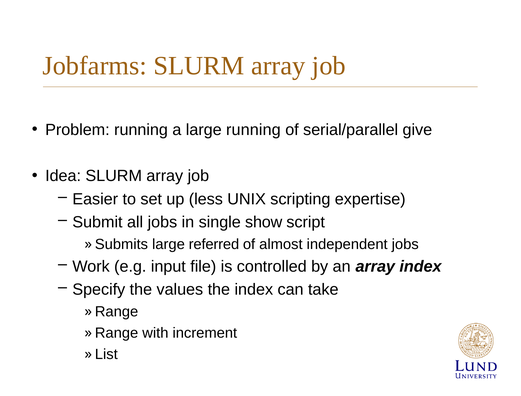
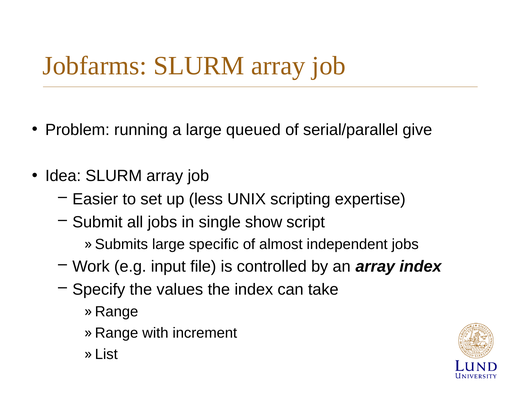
large running: running -> queued
referred: referred -> specific
